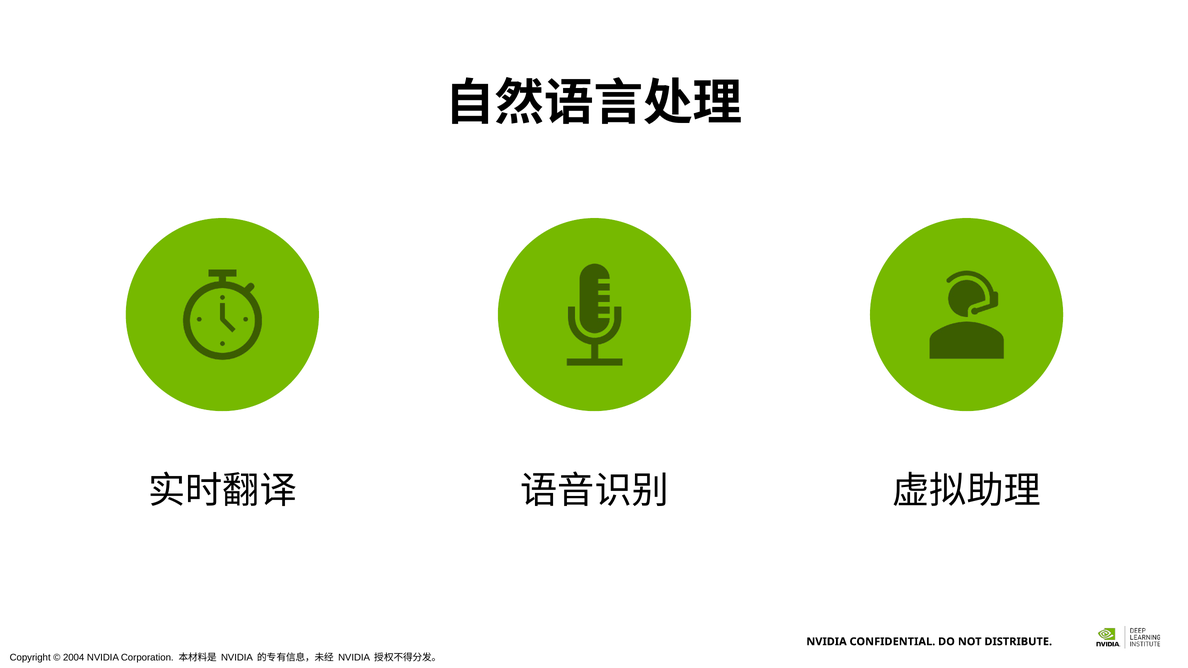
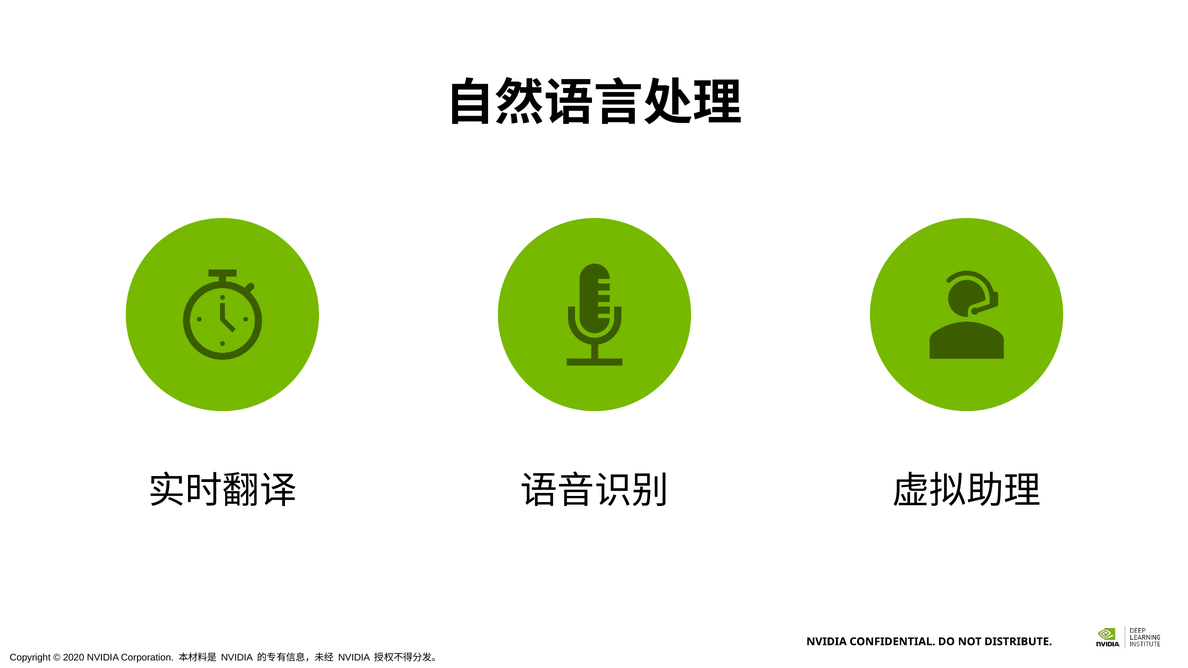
2004: 2004 -> 2020
